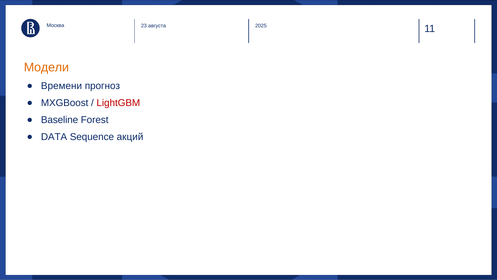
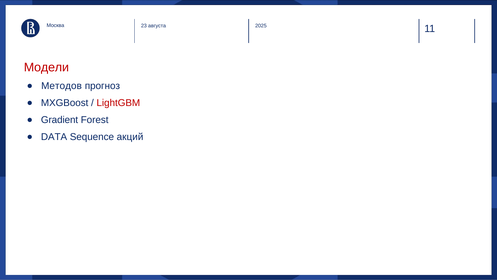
Модели colour: orange -> red
Времени: Времени -> Методов
Baseline: Baseline -> Gradient
